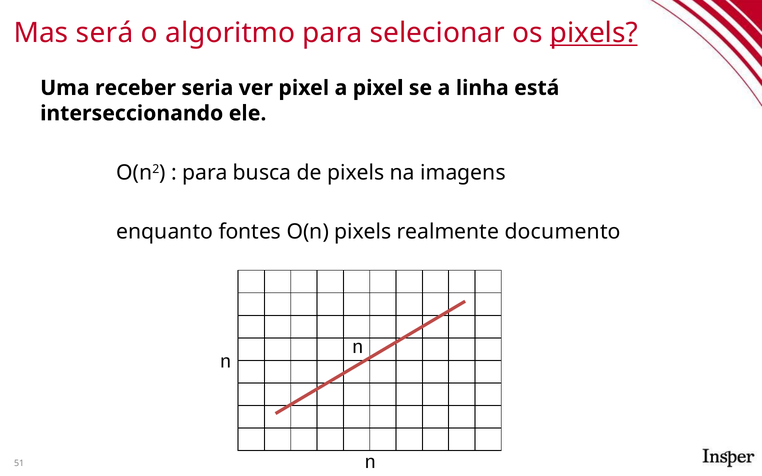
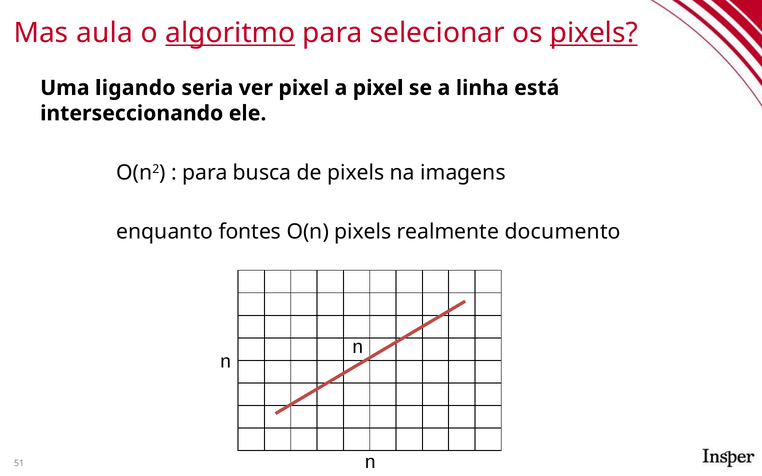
será: será -> aula
algoritmo underline: none -> present
receber: receber -> ligando
